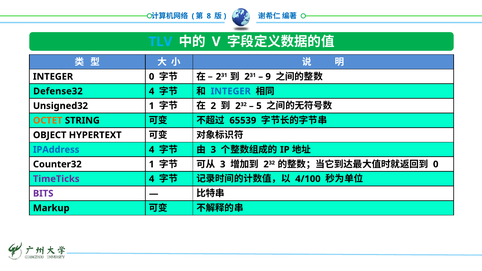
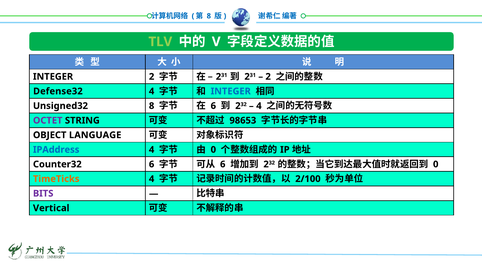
TLV colour: light blue -> light green
INTEGER 0: 0 -> 2
9 at (268, 77): 9 -> 2
Unsigned32 1: 1 -> 8
2 at (213, 106): 2 -> 6
5 at (259, 106): 5 -> 4
OCTET colour: orange -> purple
65539: 65539 -> 98653
HYPERTEXT: HYPERTEXT -> LANGUAGE
3 at (213, 150): 3 -> 0
Counter32 1: 1 -> 6
3 at (223, 164): 3 -> 6
TimeTicks colour: purple -> orange
4/100: 4/100 -> 2/100
Markup: Markup -> Vertical
